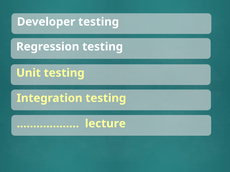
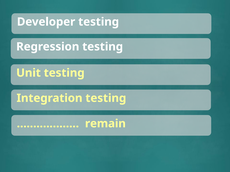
lecture: lecture -> remain
